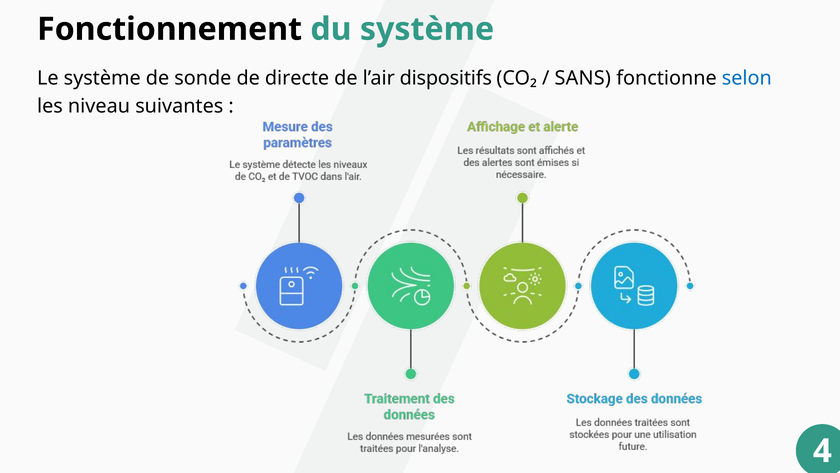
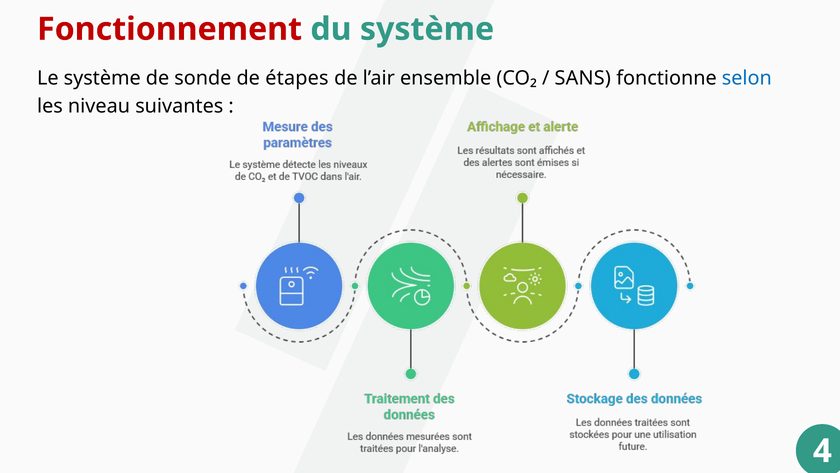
Fonctionnement colour: black -> red
directe: directe -> étapes
dispositifs: dispositifs -> ensemble
